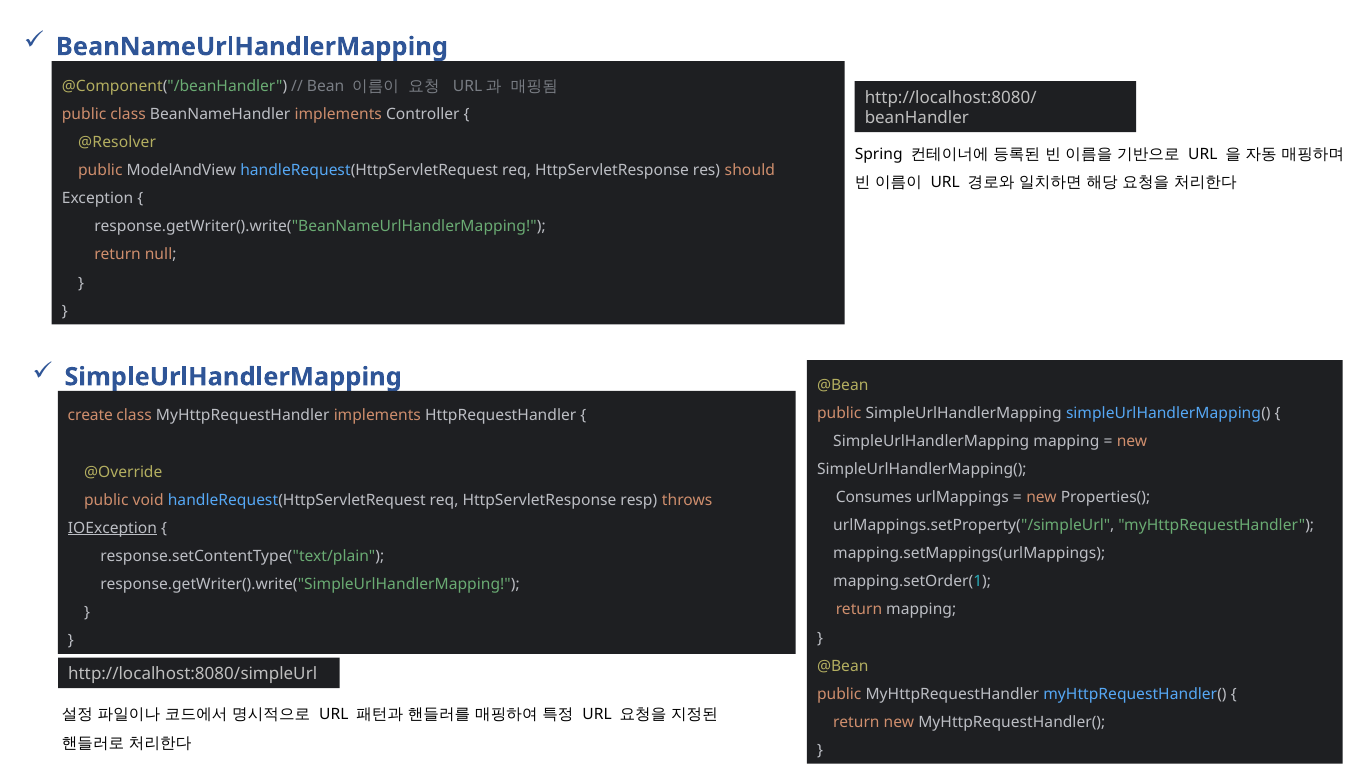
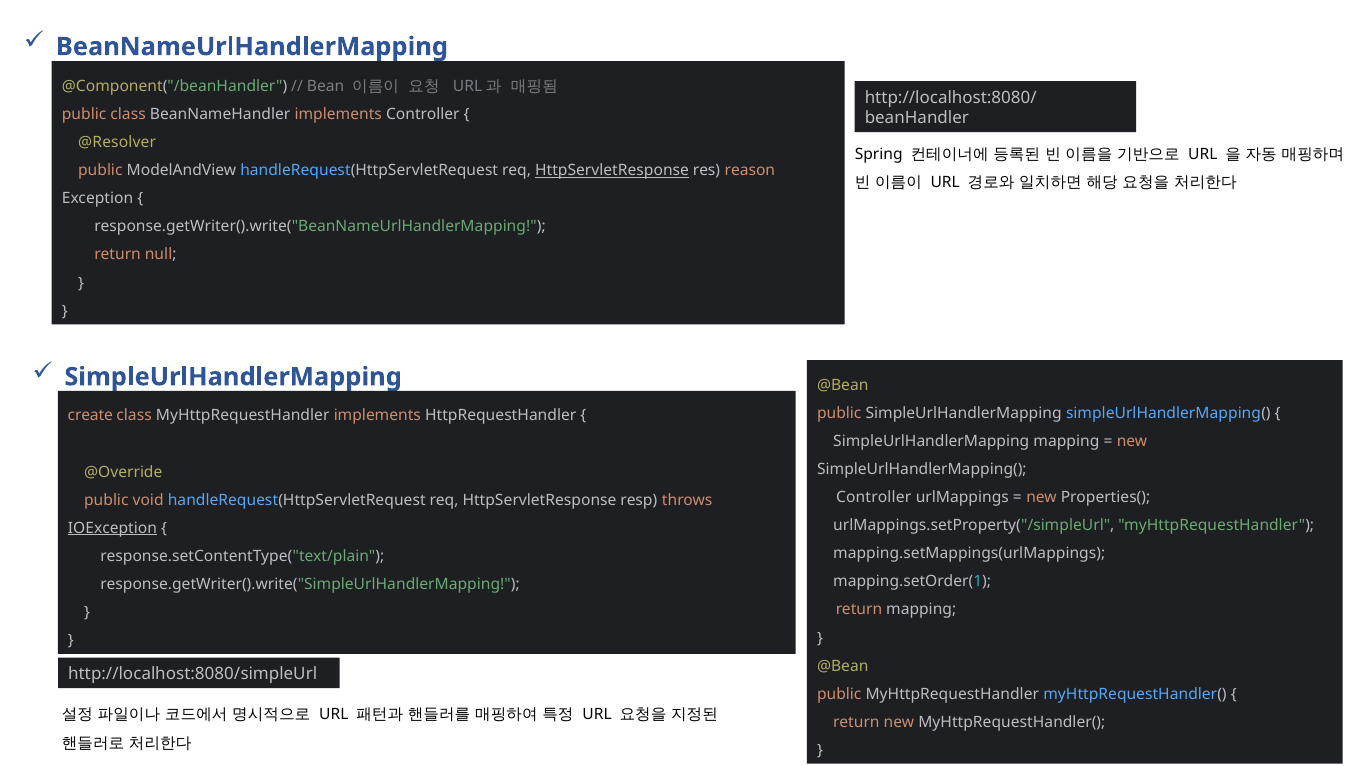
HttpServletResponse at (612, 170) underline: none -> present
should: should -> reason
Consumes at (874, 497): Consumes -> Controller
